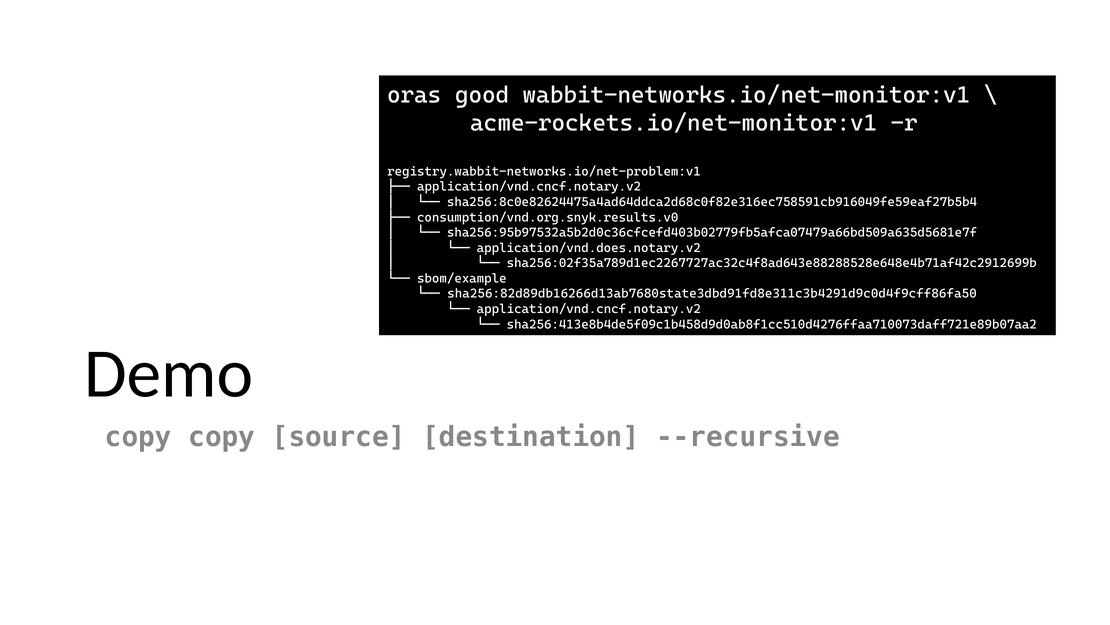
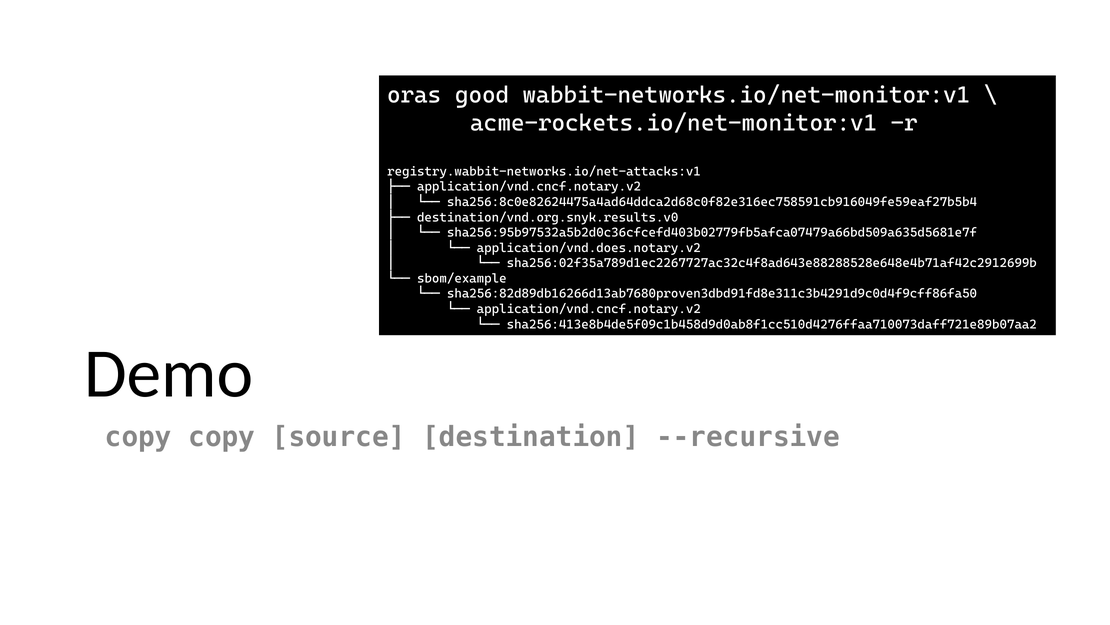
registry.wabbit-networks.io/net-problem:v1: registry.wabbit-networks.io/net-problem:v1 -> registry.wabbit-networks.io/net-attacks:v1
consumption/vnd.org.snyk.results.v0: consumption/vnd.org.snyk.results.v0 -> destination/vnd.org.snyk.results.v0
sha256:82d89db16266d13ab7680state3dbd91fd8e311c3b4291d9c0d4f9cff86fa50: sha256:82d89db16266d13ab7680state3dbd91fd8e311c3b4291d9c0d4f9cff86fa50 -> sha256:82d89db16266d13ab7680proven3dbd91fd8e311c3b4291d9c0d4f9cff86fa50
